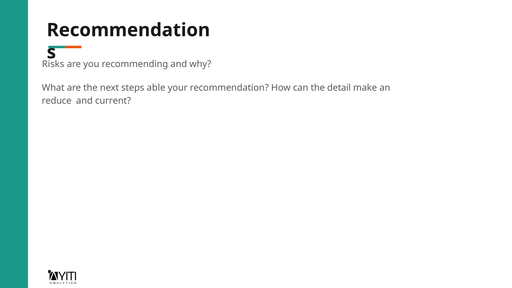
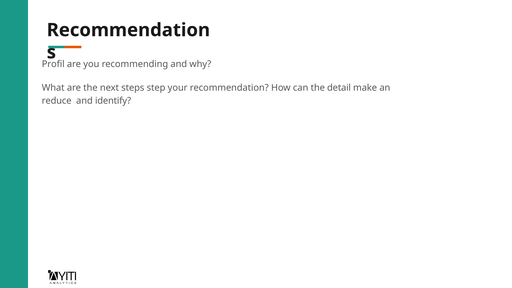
Risks: Risks -> Profil
able: able -> step
current: current -> identify
